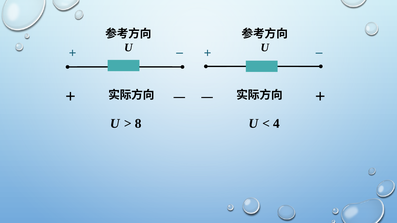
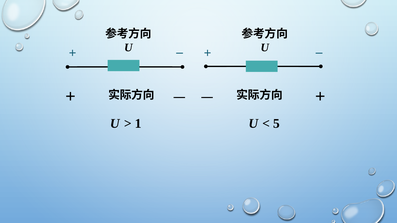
8: 8 -> 1
4: 4 -> 5
